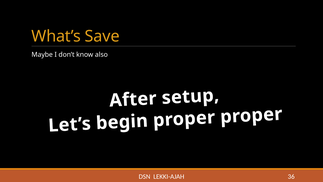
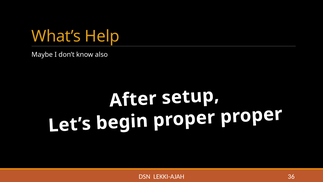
Save: Save -> Help
